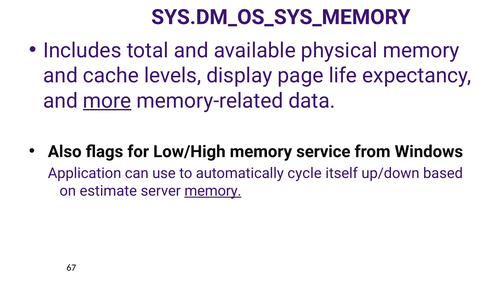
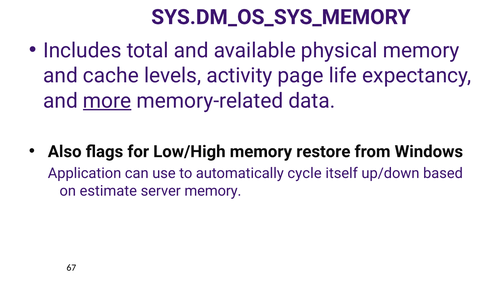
display: display -> activity
service: service -> restore
memory at (213, 191) underline: present -> none
